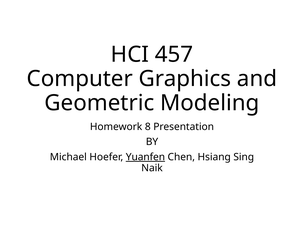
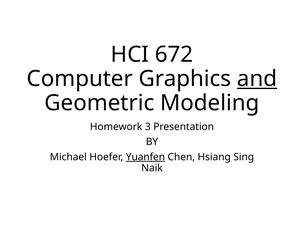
457: 457 -> 672
and underline: none -> present
8: 8 -> 3
